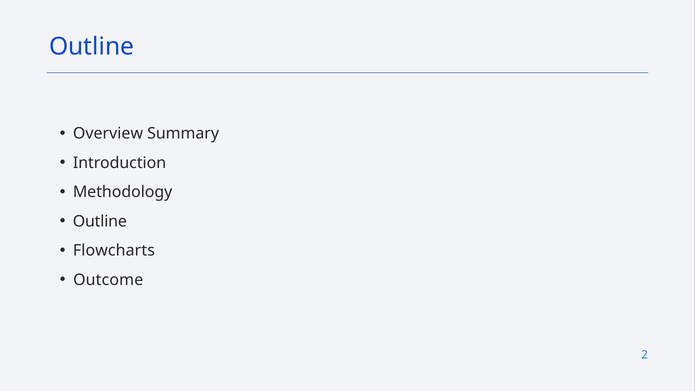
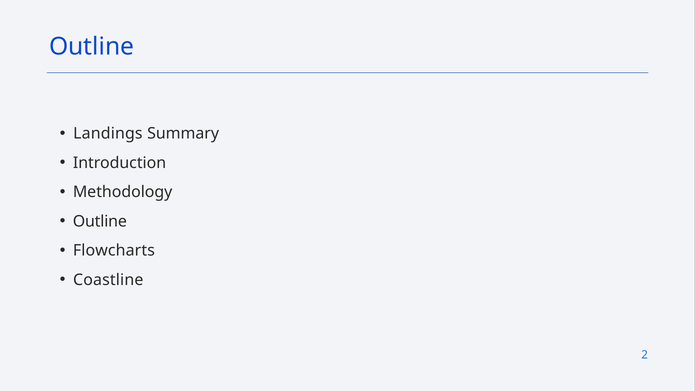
Overview: Overview -> Landings
Outcome: Outcome -> Coastline
